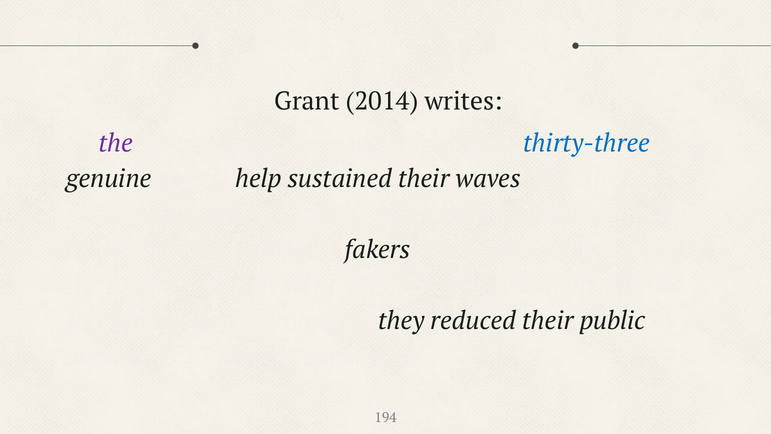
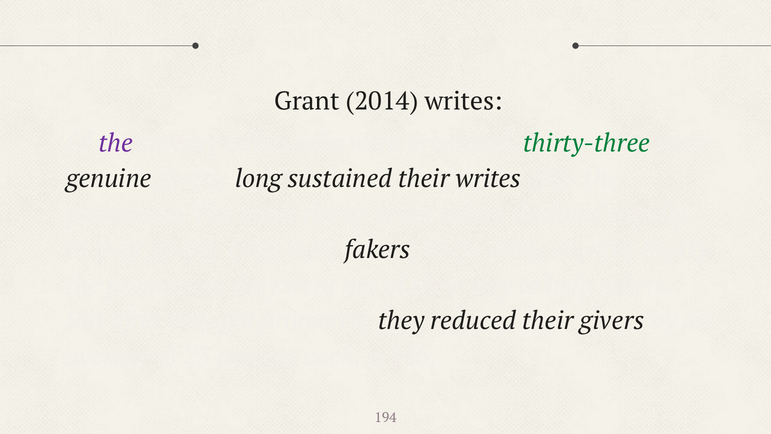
thirty-three colour: blue -> green
givers help: help -> long
their waves: waves -> writes
their public: public -> givers
